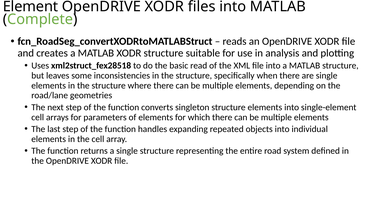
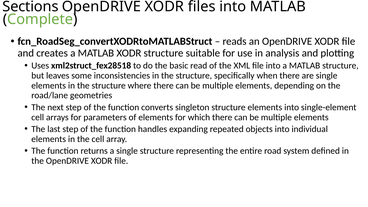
Element: Element -> Sections
